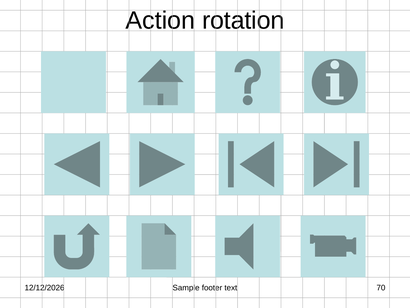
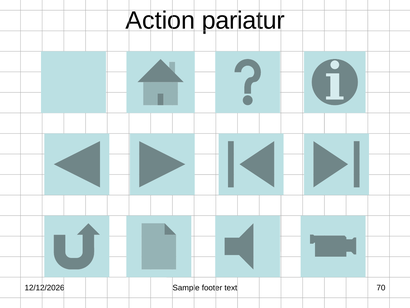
rotation: rotation -> pariatur
